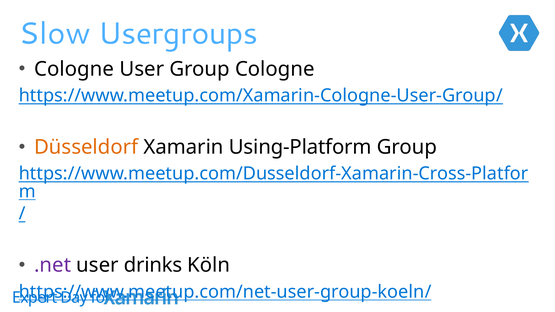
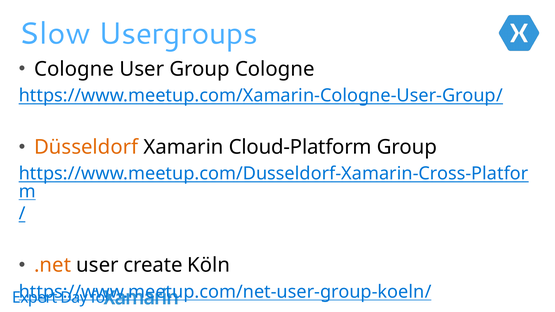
Using-Platform: Using-Platform -> Cloud-Platform
.net colour: purple -> orange
drinks: drinks -> create
